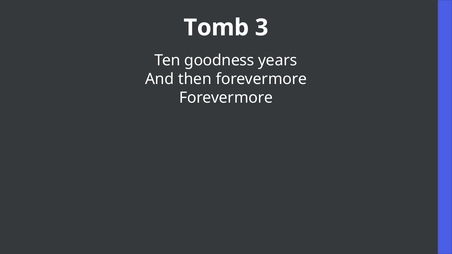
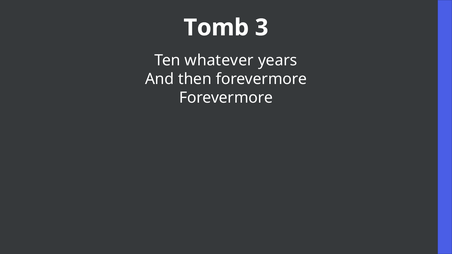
goodness: goodness -> whatever
